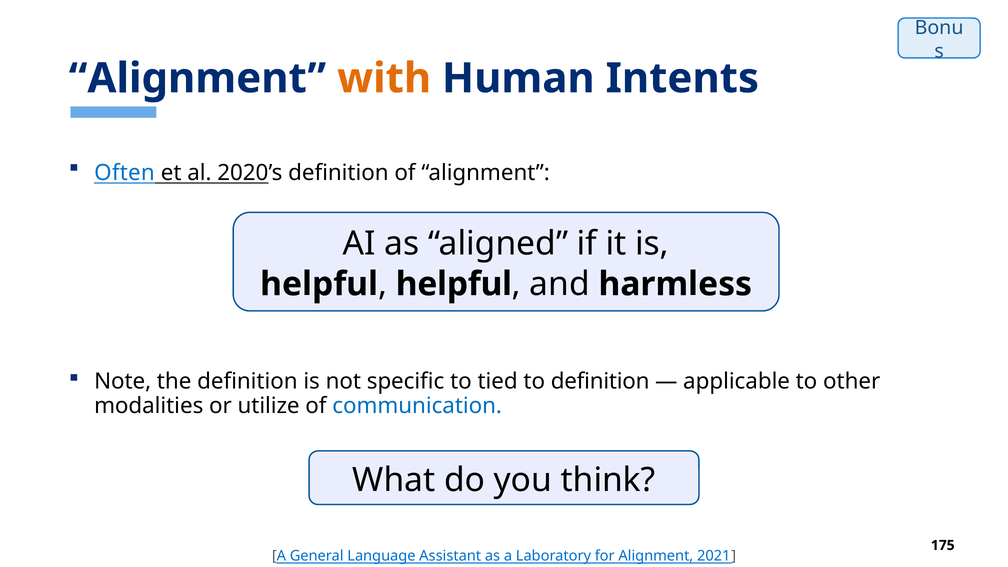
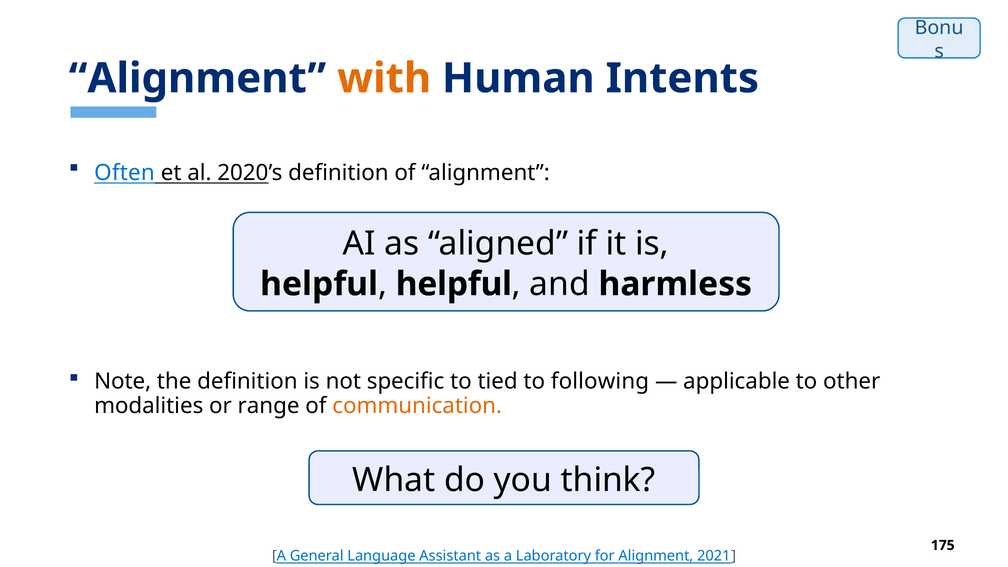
to definition: definition -> following
utilize: utilize -> range
communication colour: blue -> orange
